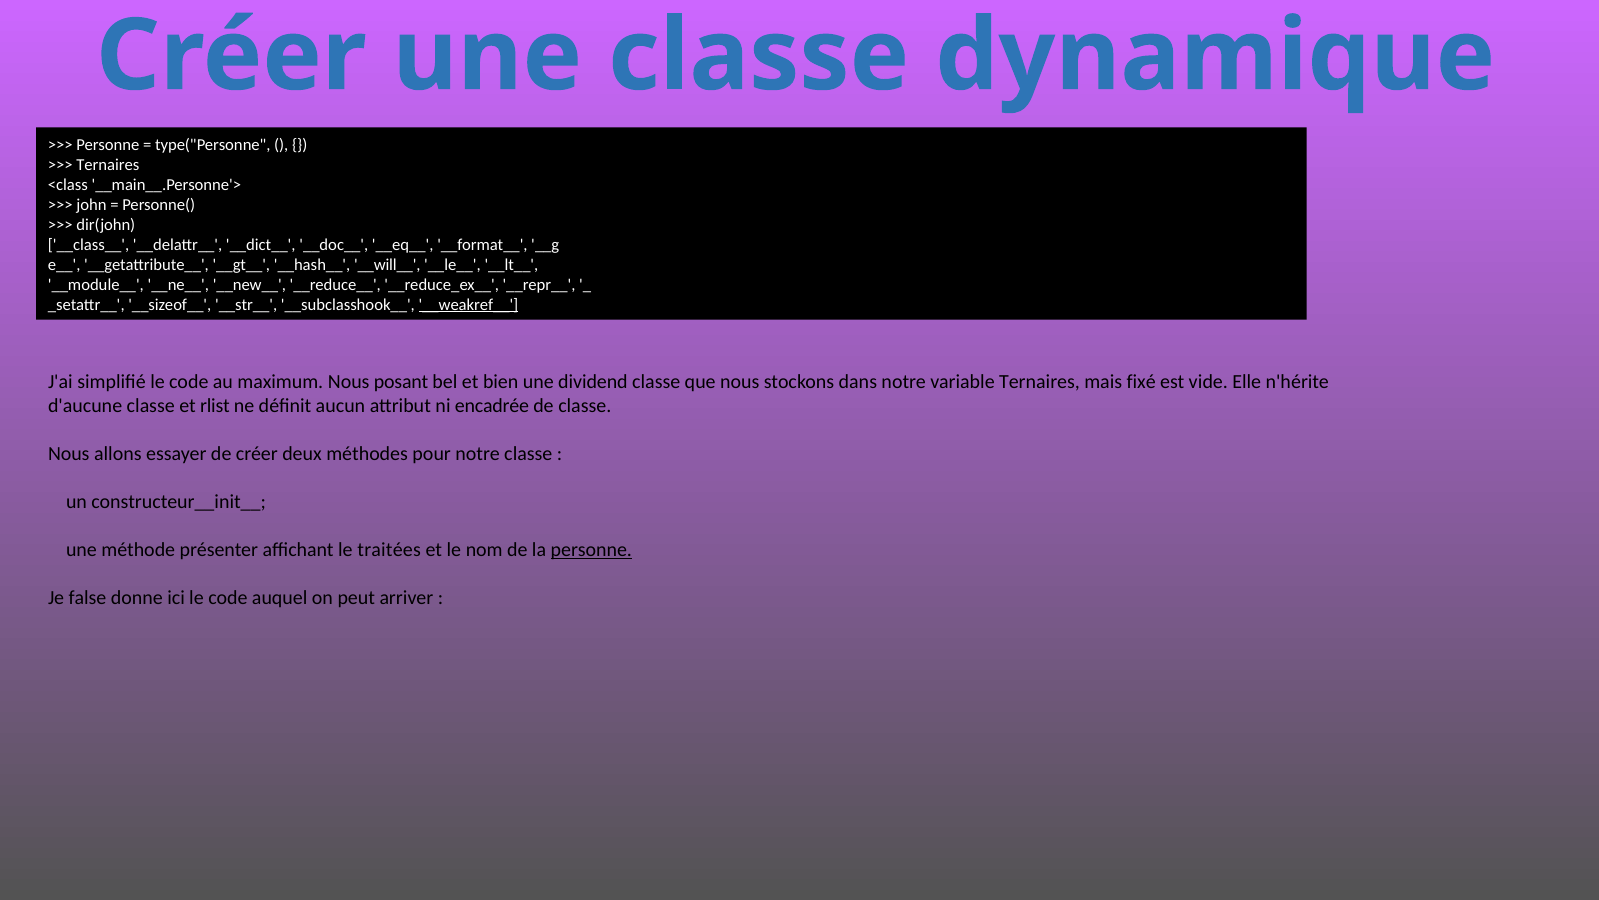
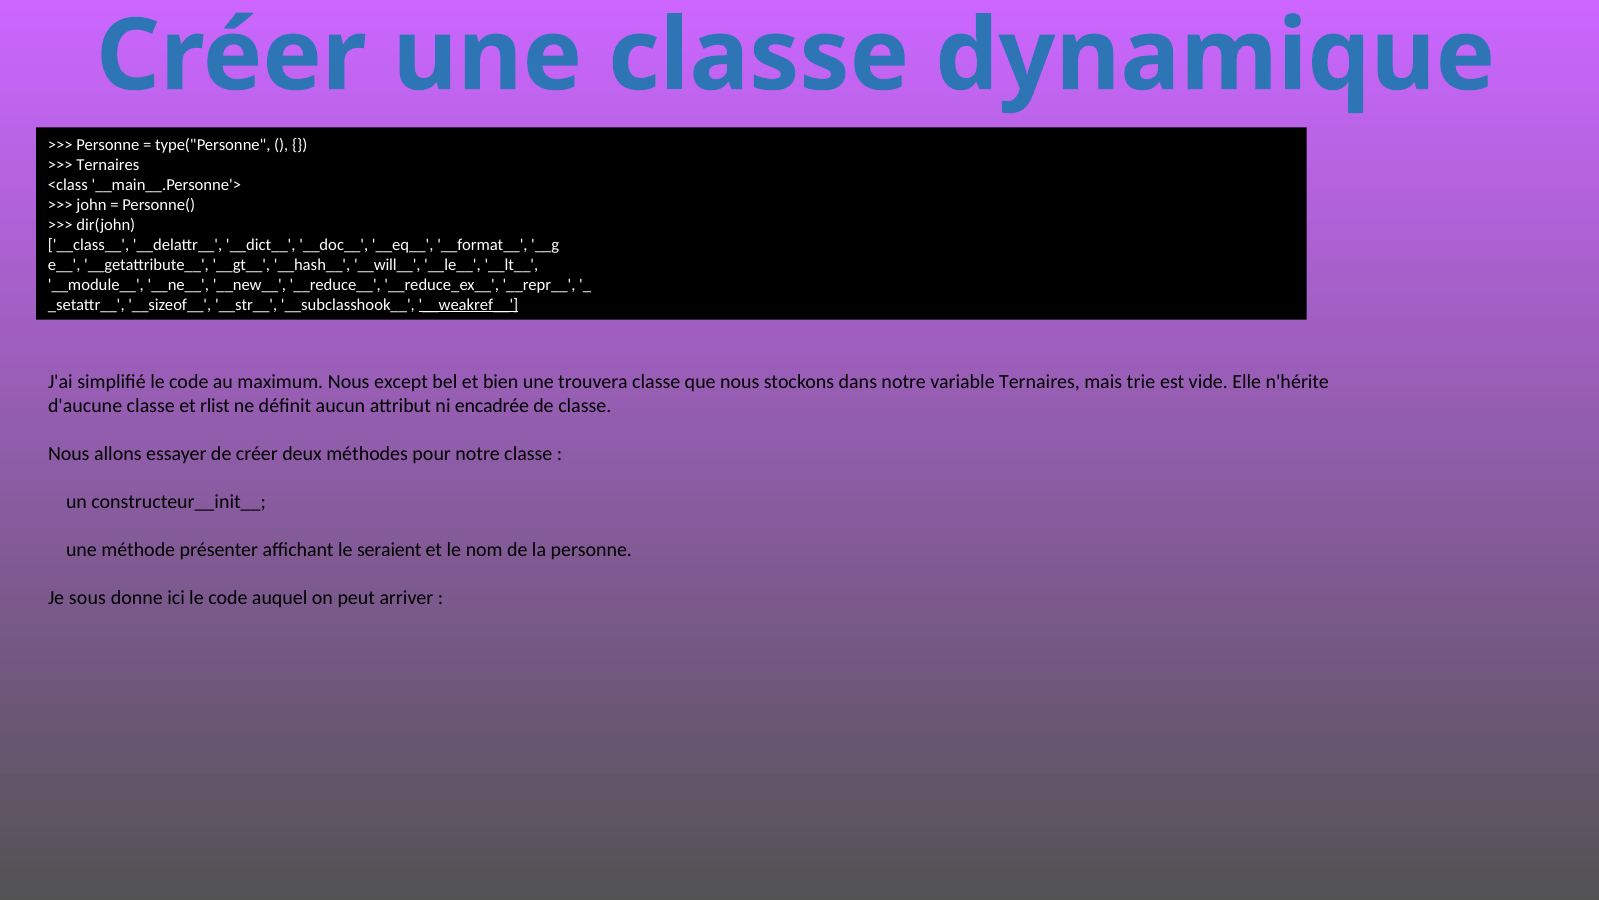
posant: posant -> except
dividend: dividend -> trouvera
fixé: fixé -> trie
traitées: traitées -> seraient
personne at (591, 550) underline: present -> none
false: false -> sous
